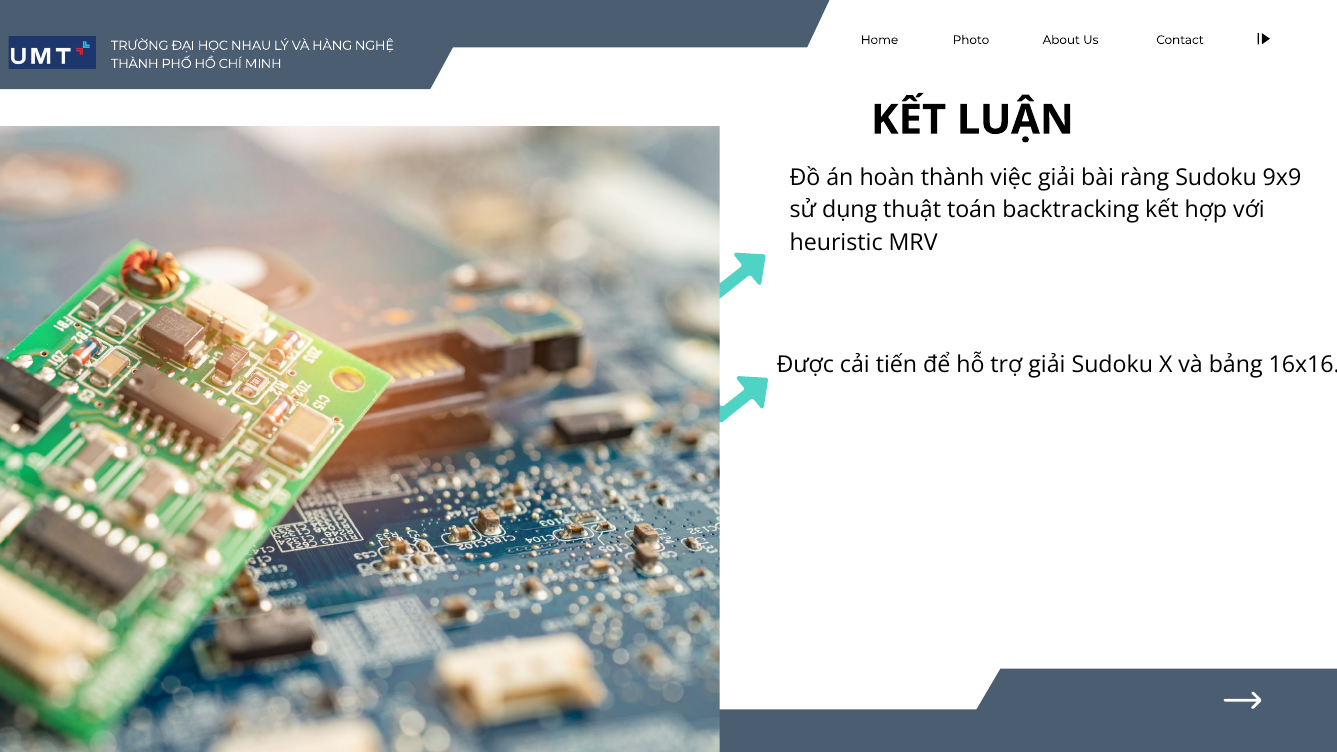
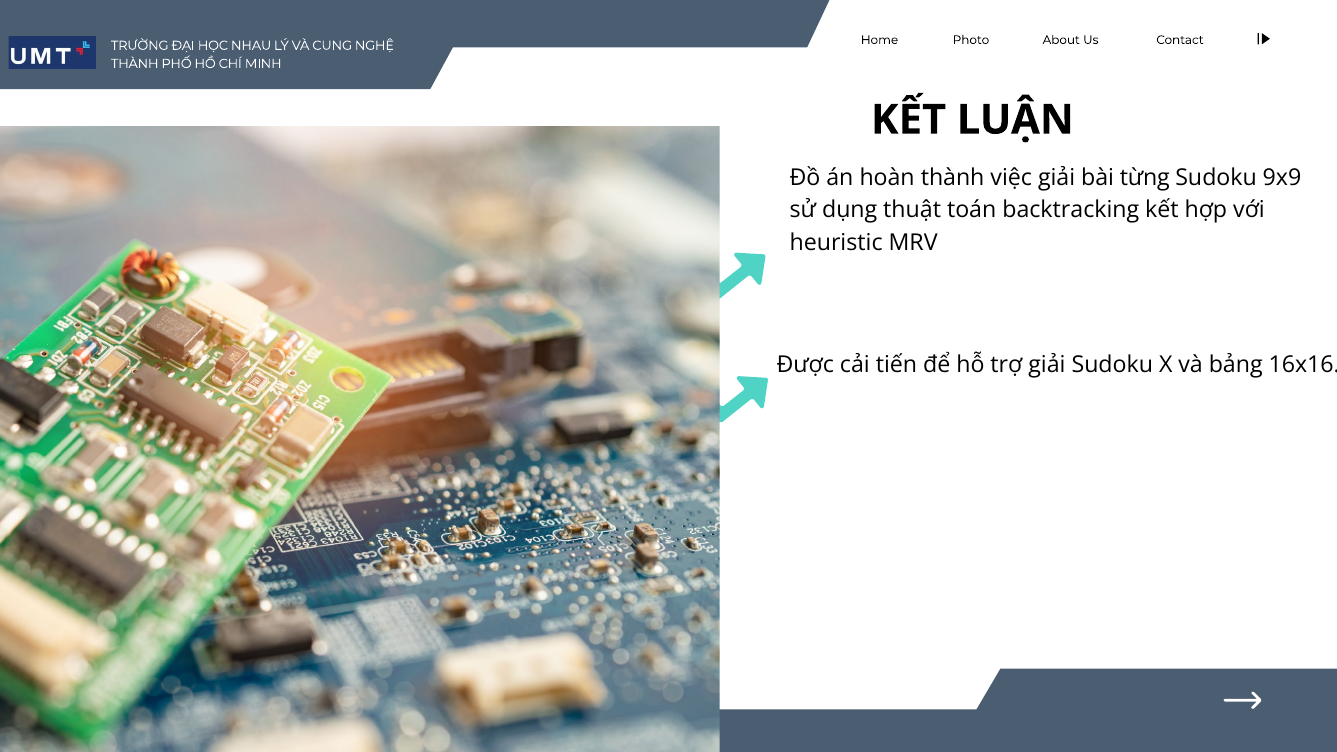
HÀNG: HÀNG -> CUNG
ràng: ràng -> từng
